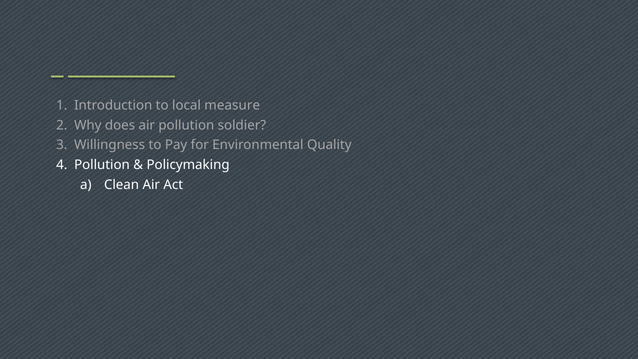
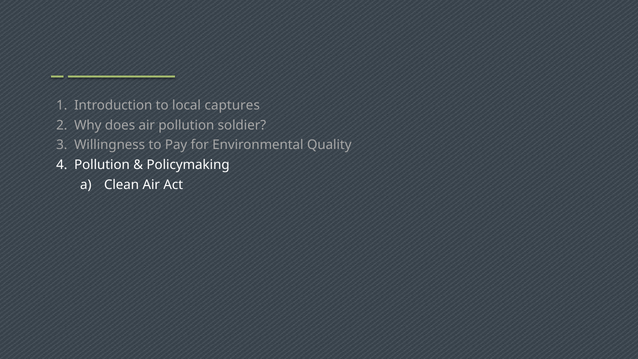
measure: measure -> captures
